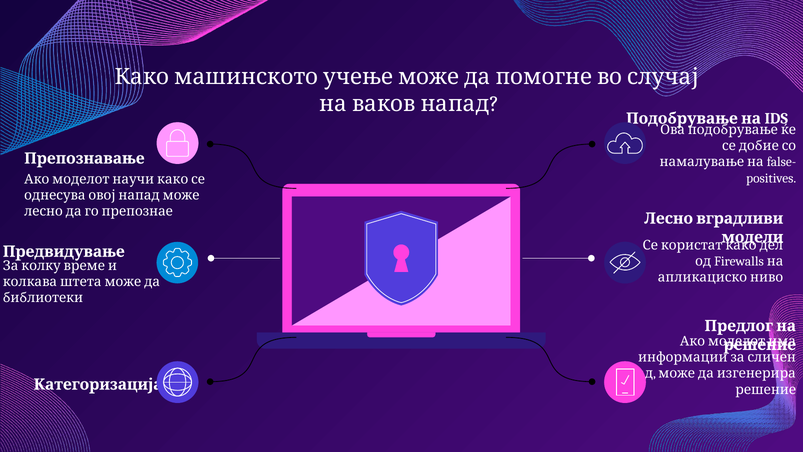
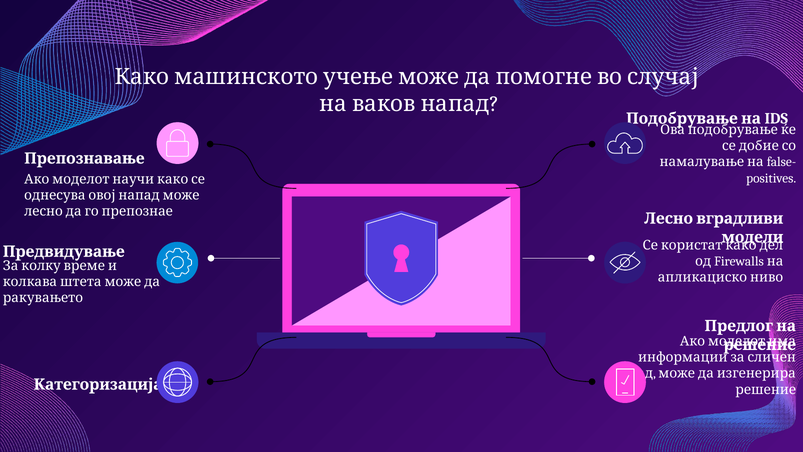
библиотеки: библиотеки -> ракувањето
